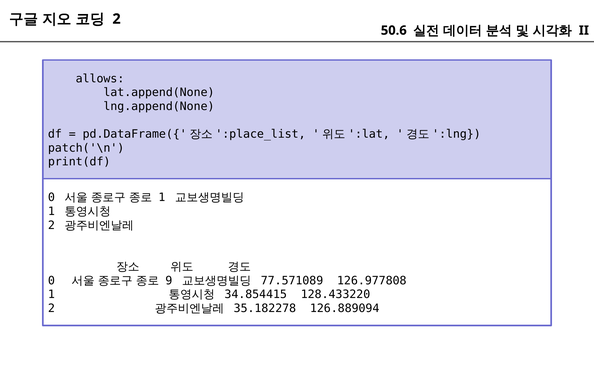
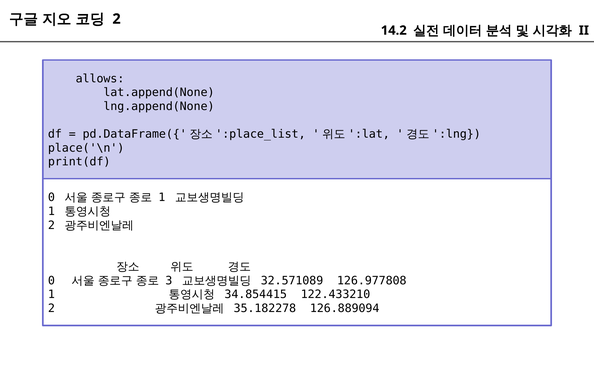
50.6: 50.6 -> 14.2
patch('\n: patch('\n -> place('\n
9: 9 -> 3
77.571089: 77.571089 -> 32.571089
128.433220: 128.433220 -> 122.433210
